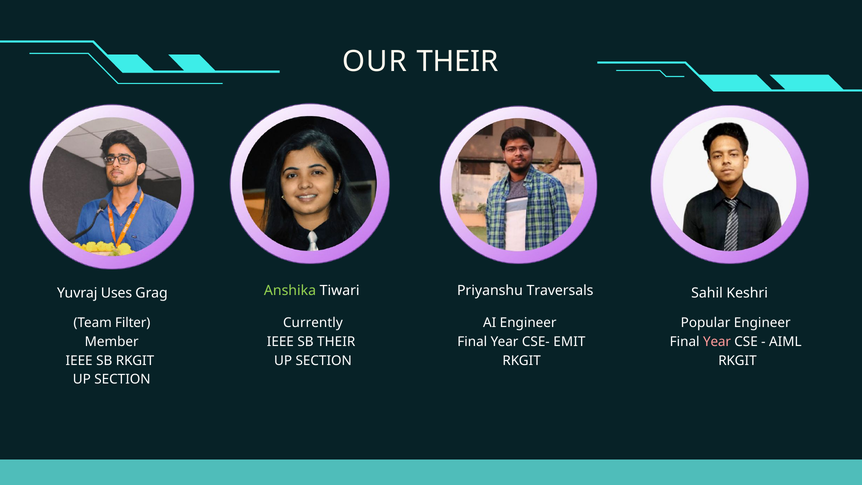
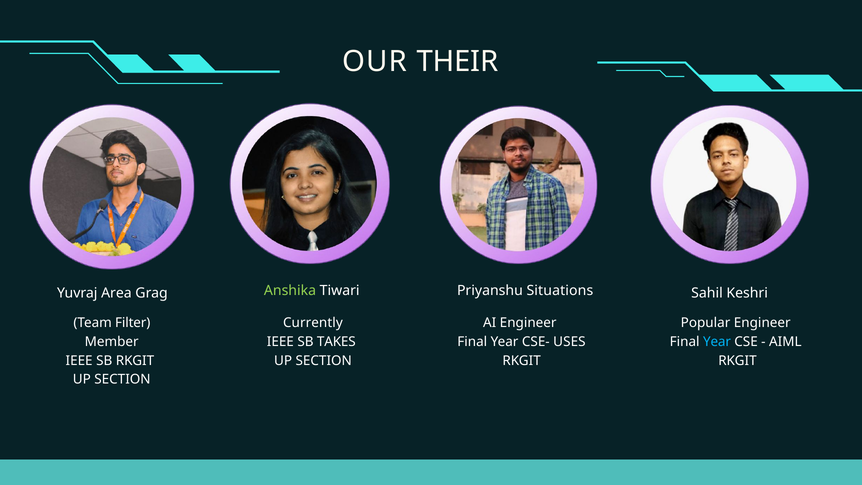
Traversals: Traversals -> Situations
Uses: Uses -> Area
SB THEIR: THEIR -> TAKES
EMIT: EMIT -> USES
Year at (717, 342) colour: pink -> light blue
